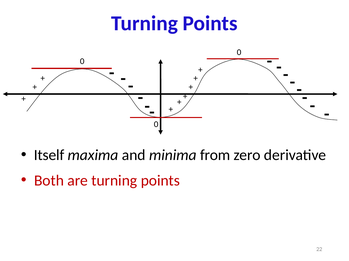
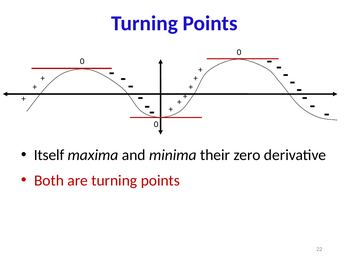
from: from -> their
